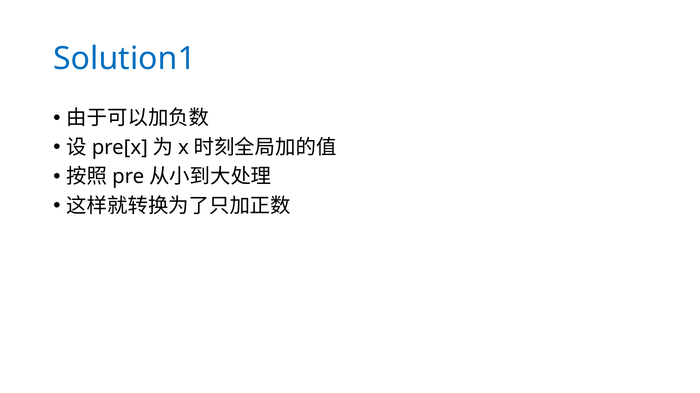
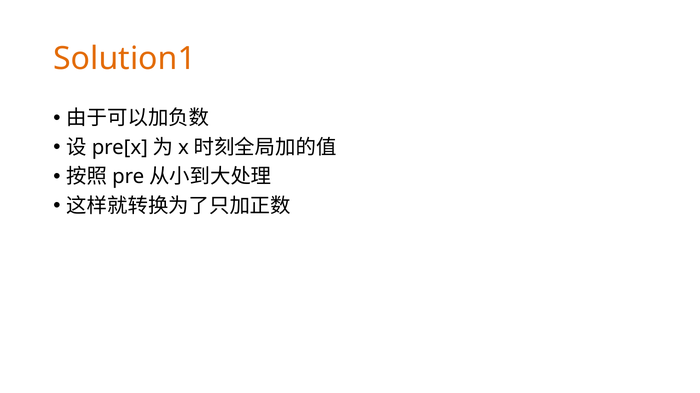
Solution1 colour: blue -> orange
